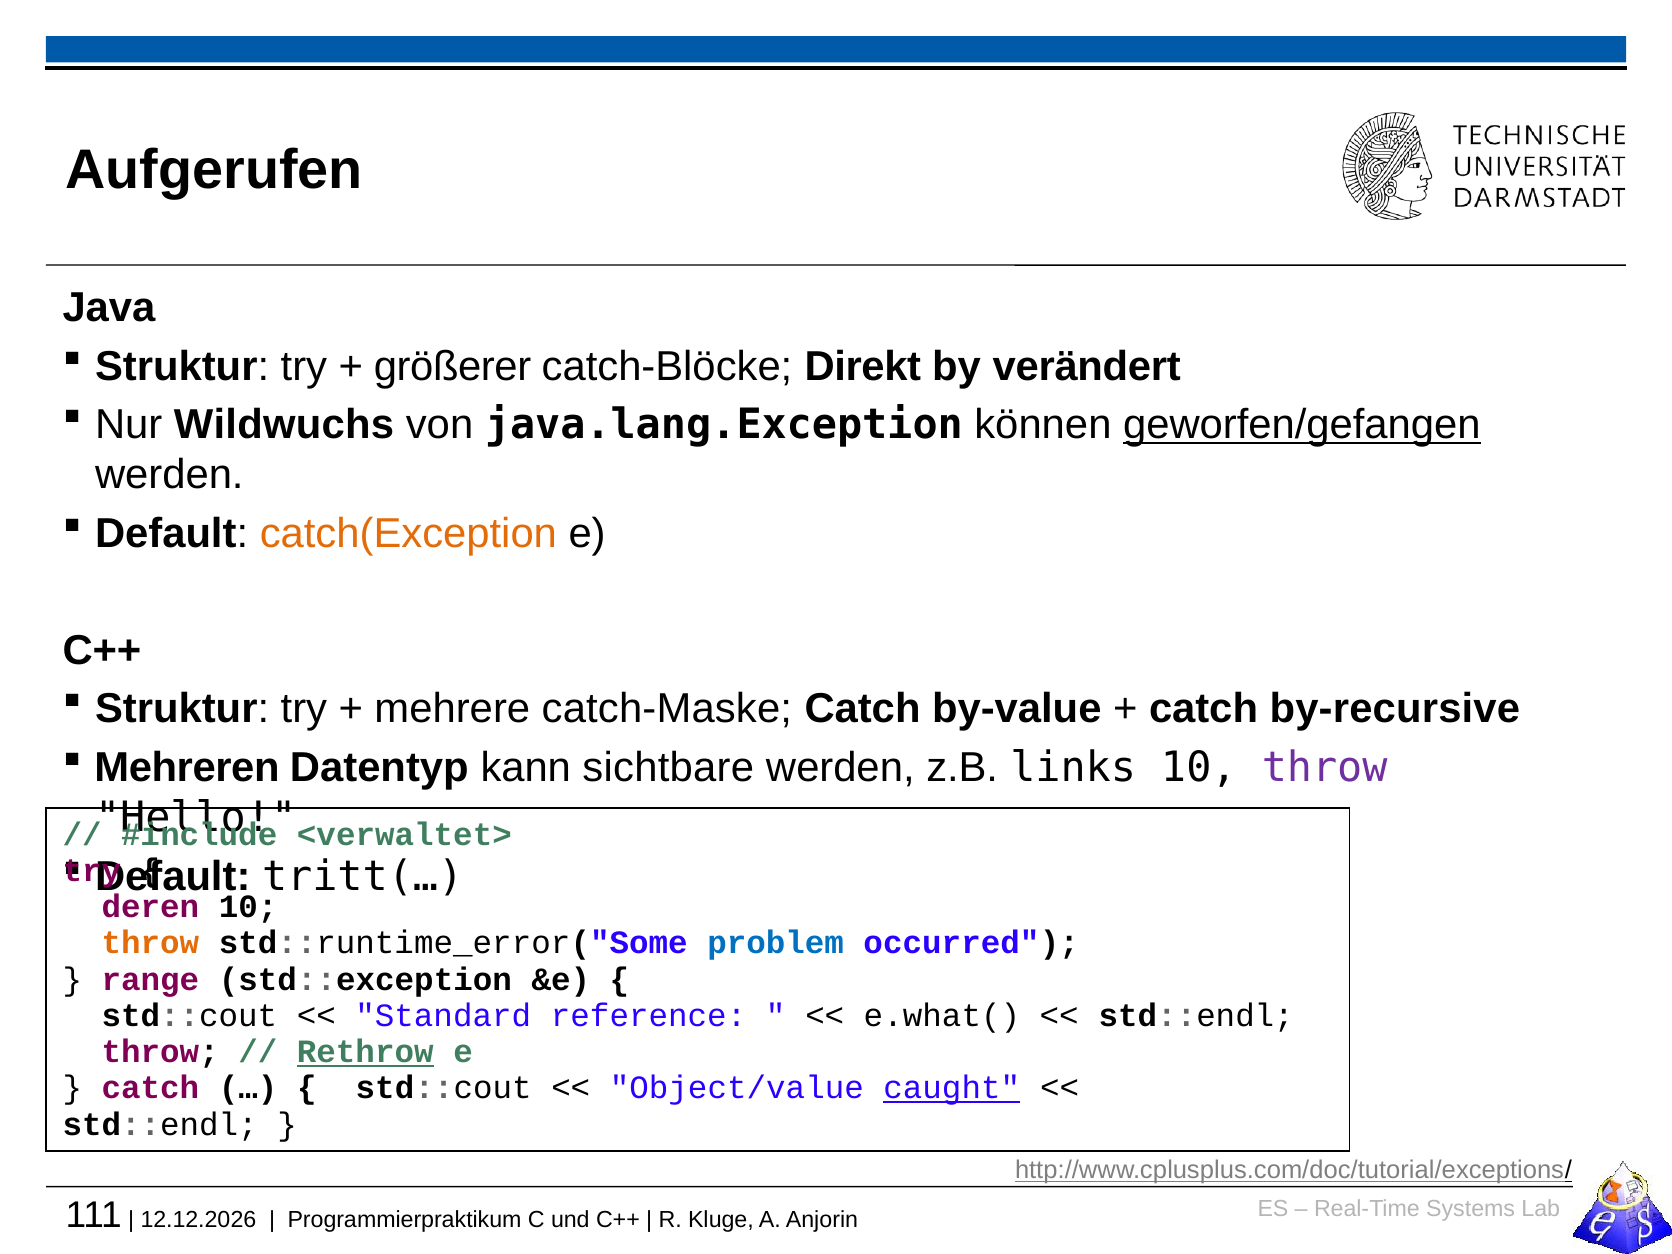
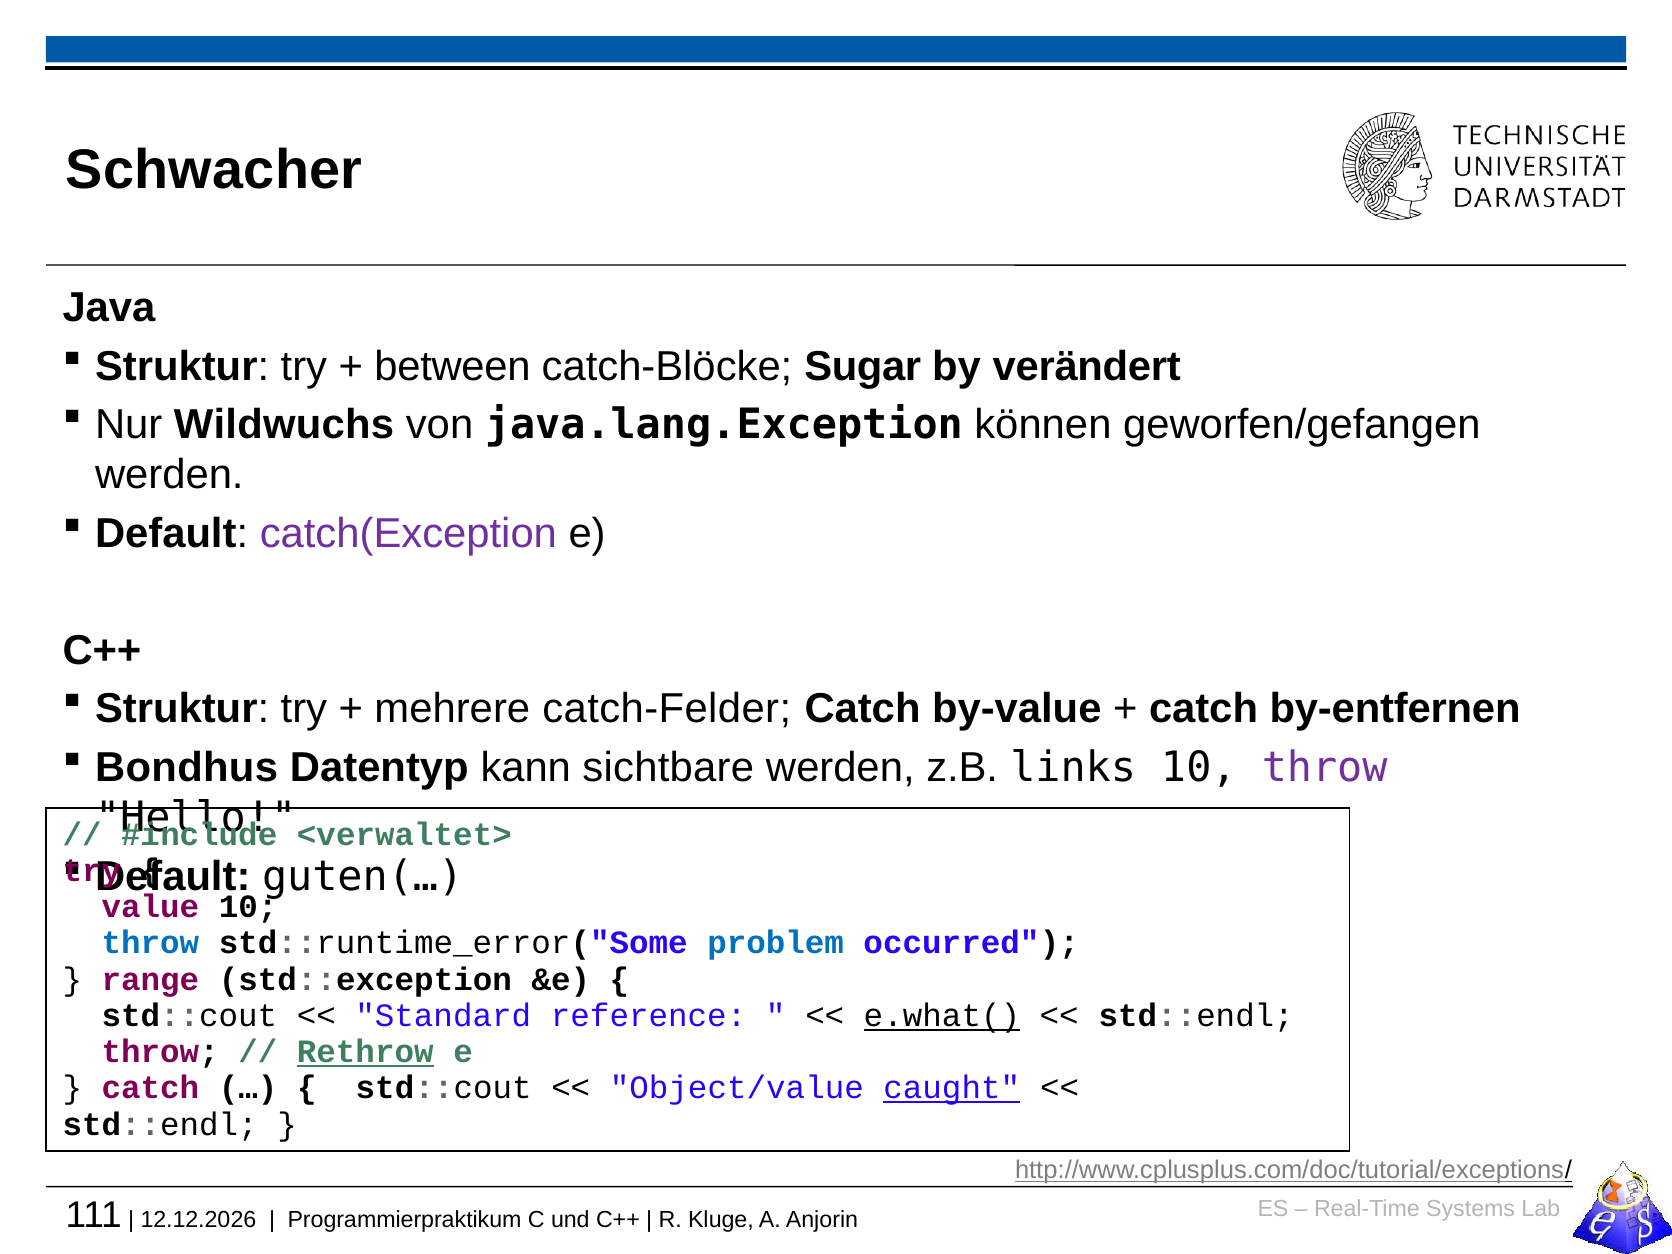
Aufgerufen: Aufgerufen -> Schwacher
größerer: größerer -> between
Direkt: Direkt -> Sugar
geworfen/gefangen underline: present -> none
catch(Exception colour: orange -> purple
catch-Maske: catch-Maske -> catch-Felder
by-recursive: by-recursive -> by-entfernen
Mehreren: Mehreren -> Bondhus
tritt(…: tritt(… -> guten(…
deren: deren -> value
throw at (150, 943) colour: orange -> blue
e.what( underline: none -> present
